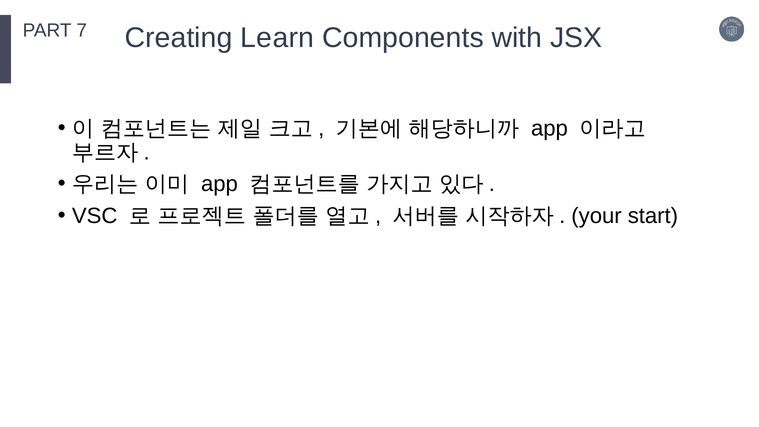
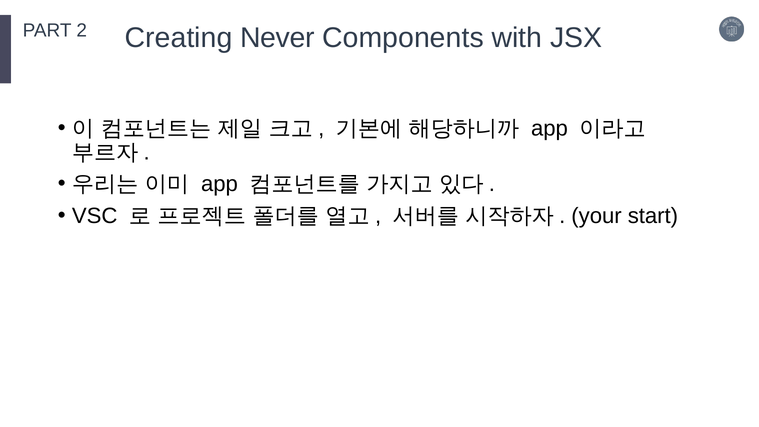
7: 7 -> 2
Learn: Learn -> Never
